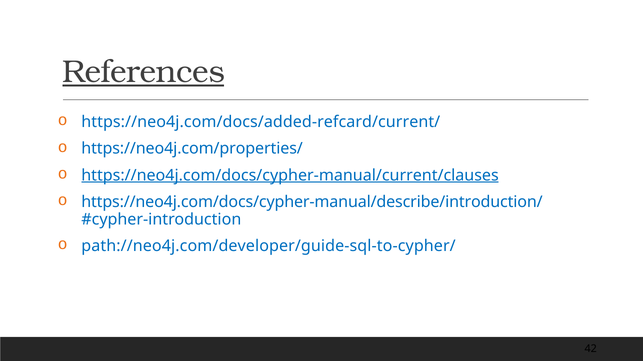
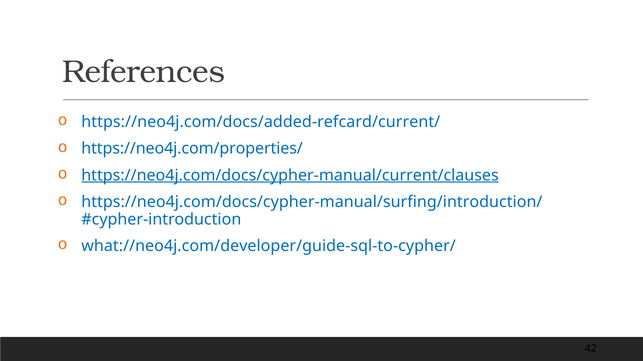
References underline: present -> none
https://neo4j.com/docs/cypher-manual/describe/introduction/: https://neo4j.com/docs/cypher-manual/describe/introduction/ -> https://neo4j.com/docs/cypher-manual/surfing/introduction/
path://neo4j.com/developer/guide-sql-to-cypher/: path://neo4j.com/developer/guide-sql-to-cypher/ -> what://neo4j.com/developer/guide-sql-to-cypher/
